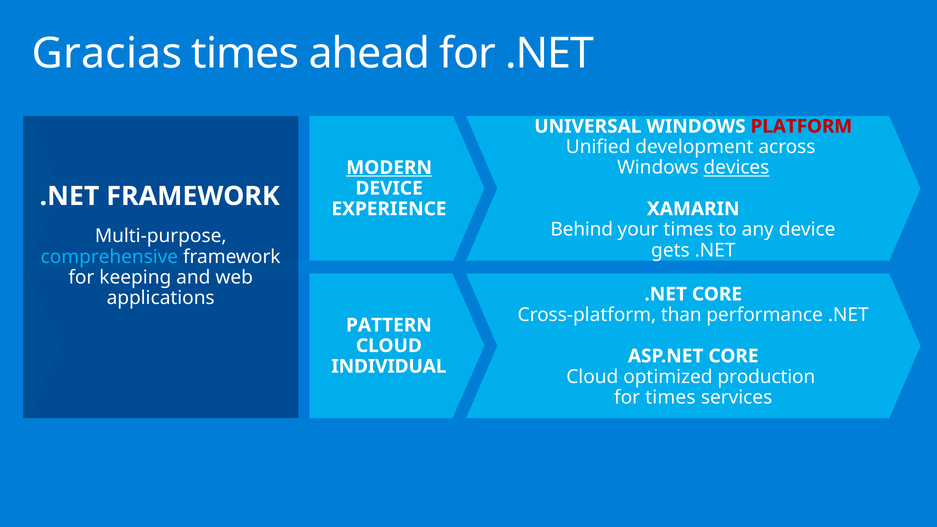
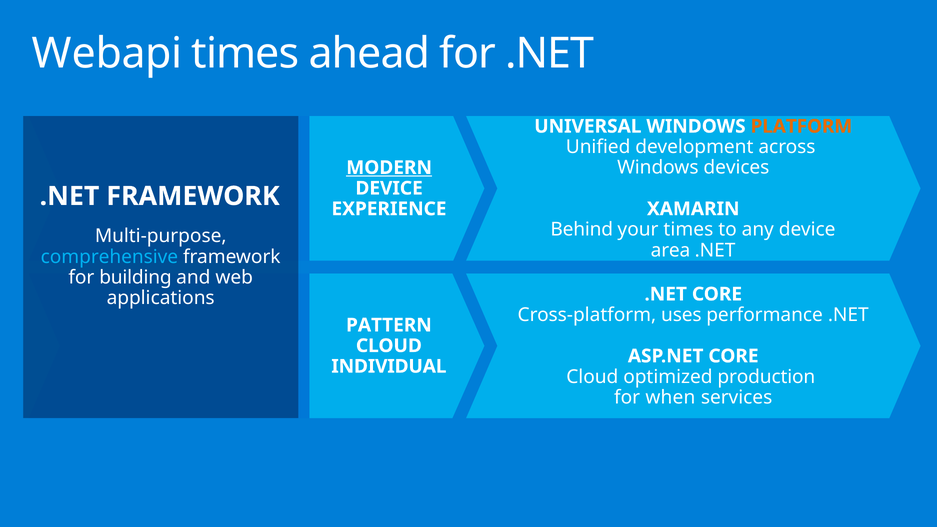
Gracias: Gracias -> Webapi
PLATFORM colour: red -> orange
devices underline: present -> none
gets: gets -> area
keeping: keeping -> building
than: than -> uses
for times: times -> when
